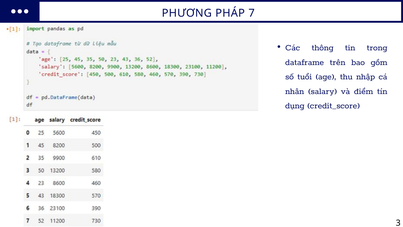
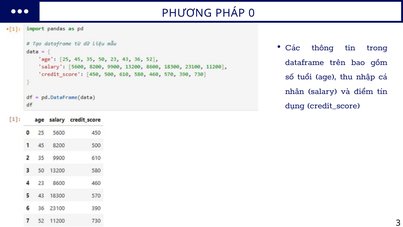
7: 7 -> 0
